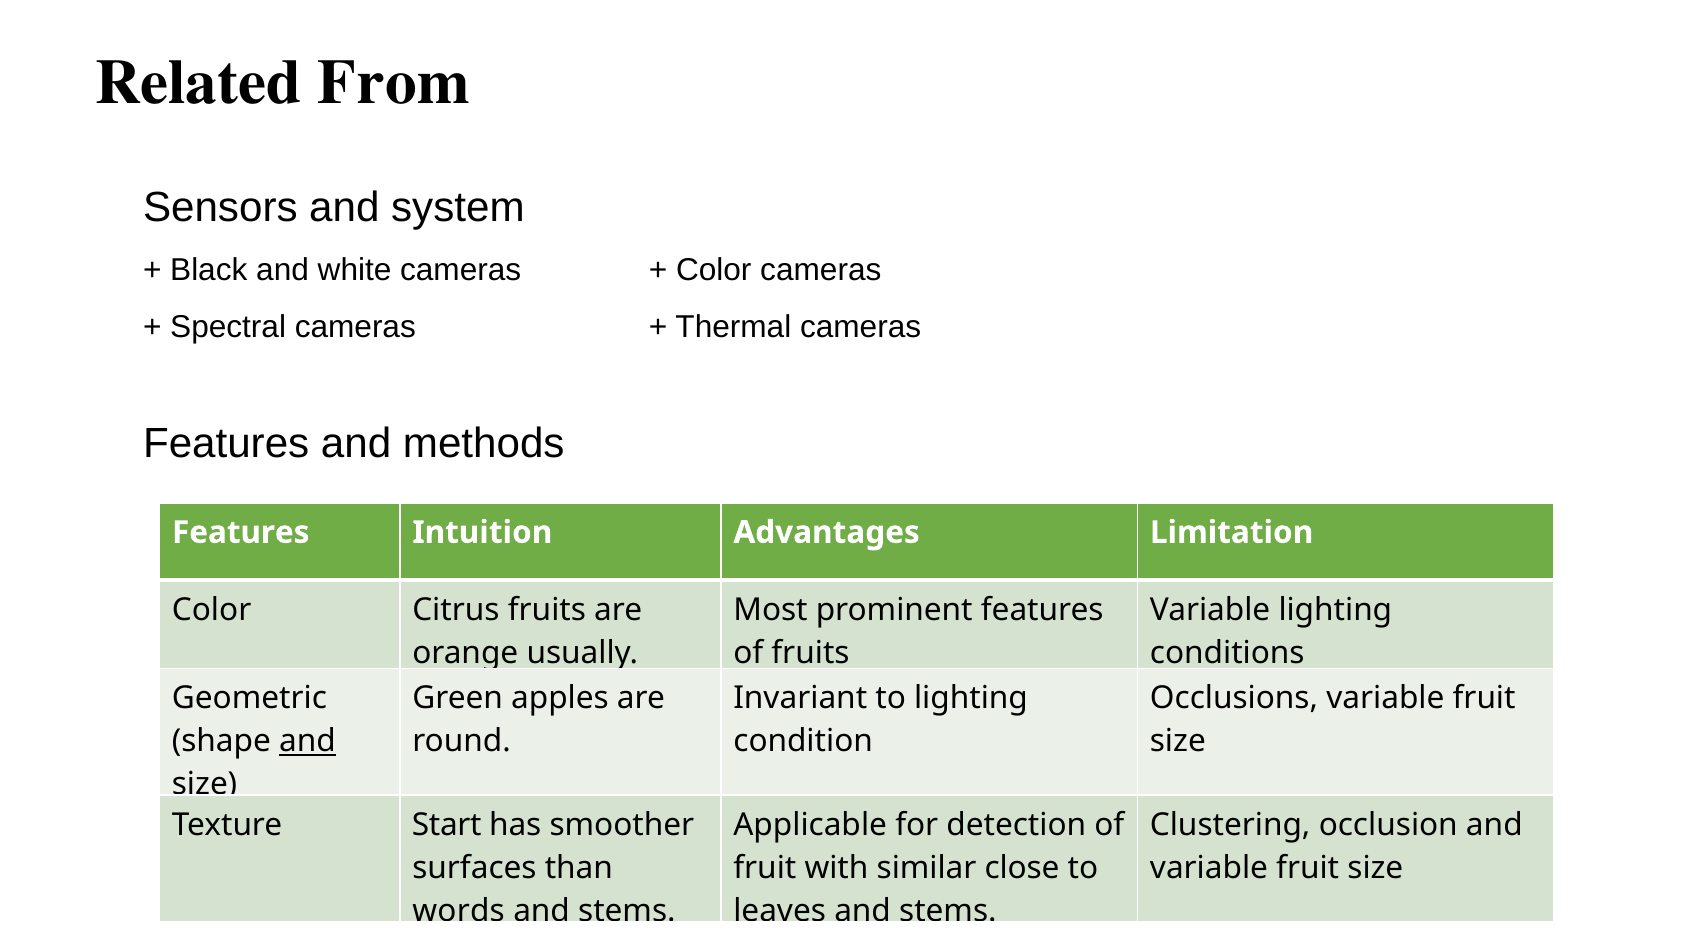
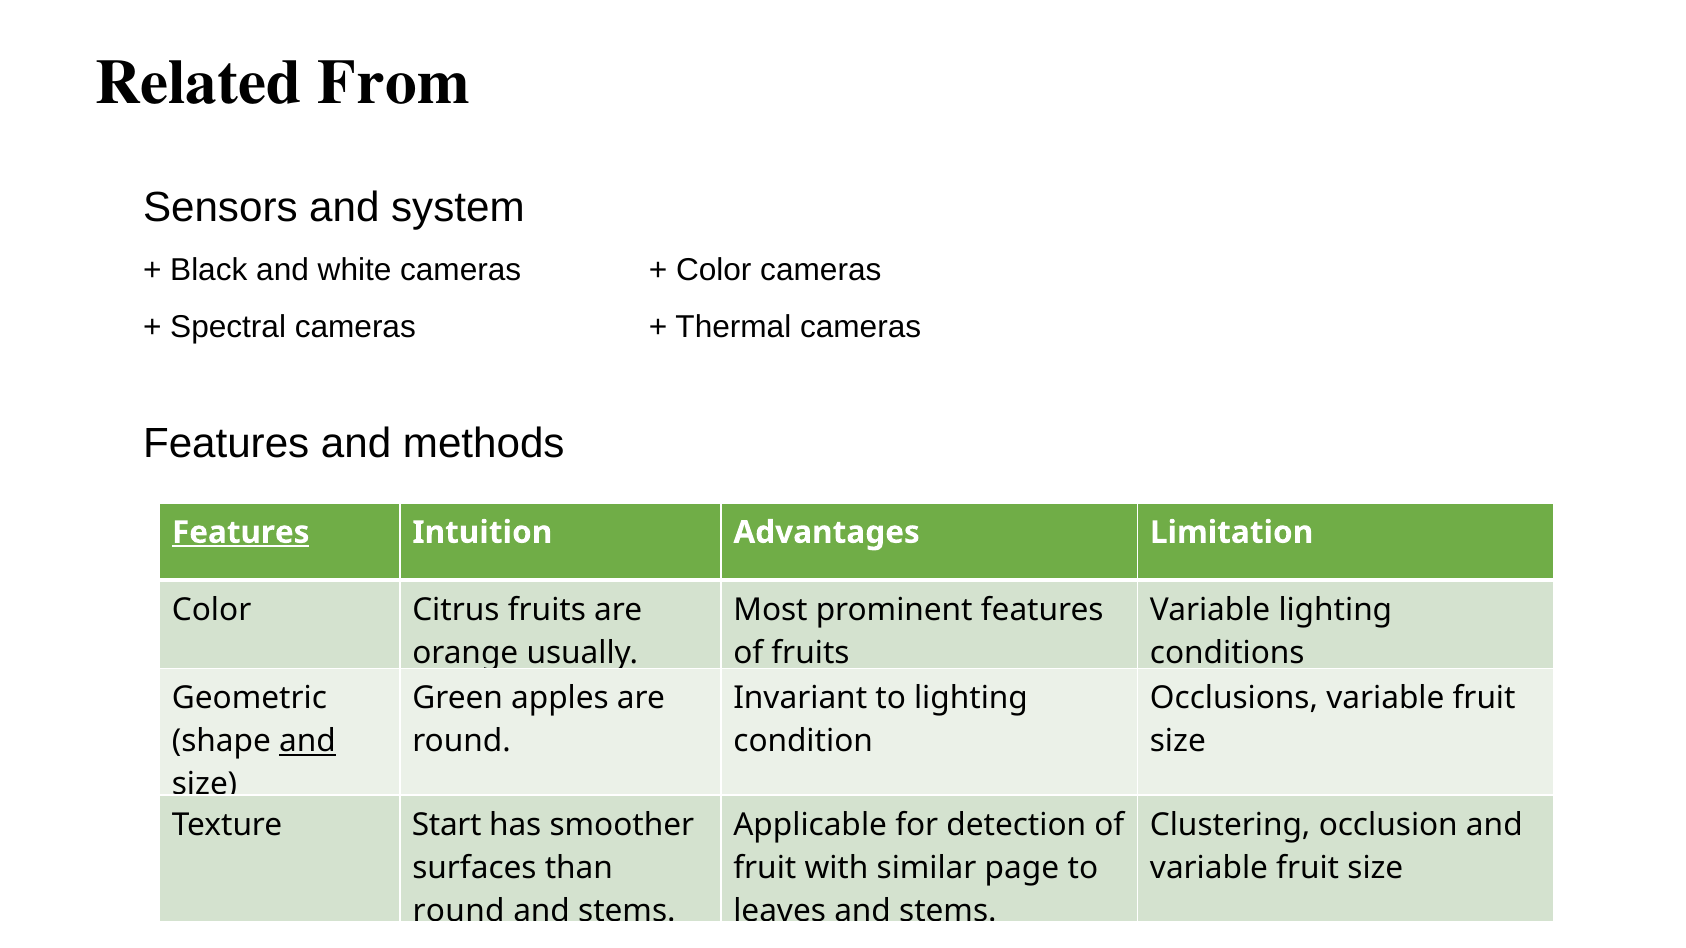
Features at (241, 533) underline: none -> present
close: close -> page
words at (459, 911): words -> round
